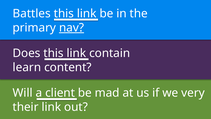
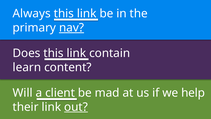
Battles: Battles -> Always
very: very -> help
out underline: none -> present
